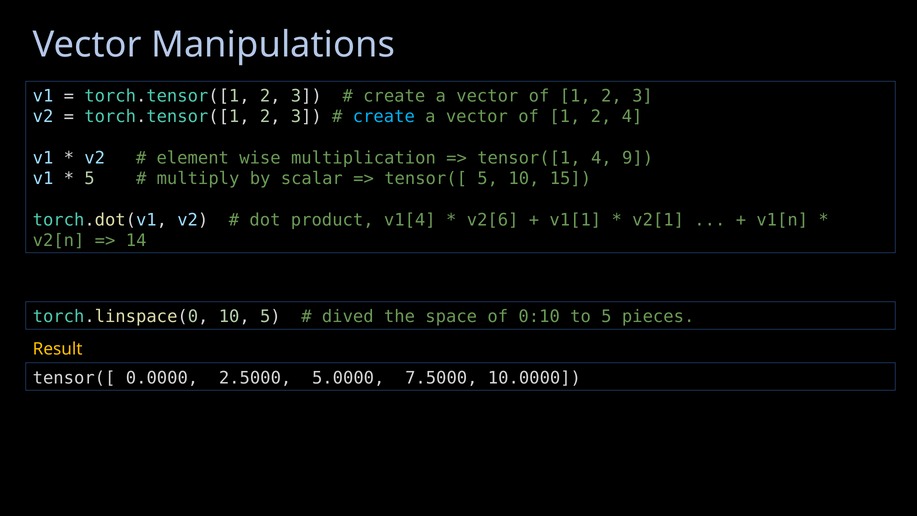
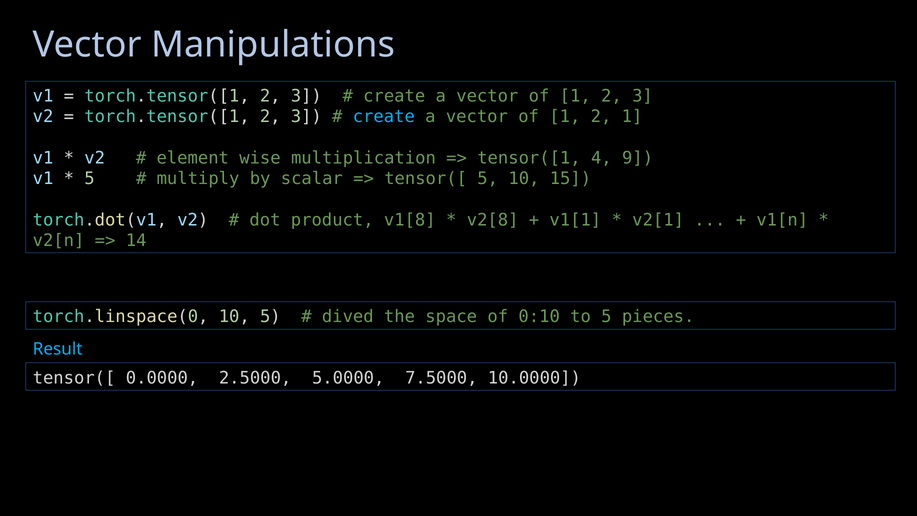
2 4: 4 -> 1
v1[4: v1[4 -> v1[8
v2[6: v2[6 -> v2[8
Result colour: yellow -> light blue
